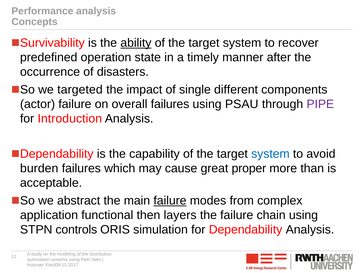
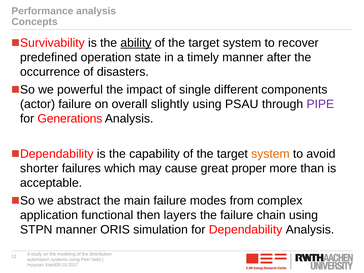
targeted: targeted -> powerful
overall failures: failures -> slightly
Introduction: Introduction -> Generations
system at (270, 154) colour: blue -> orange
burden: burden -> shorter
failure at (170, 201) underline: present -> none
STPN controls: controls -> manner
